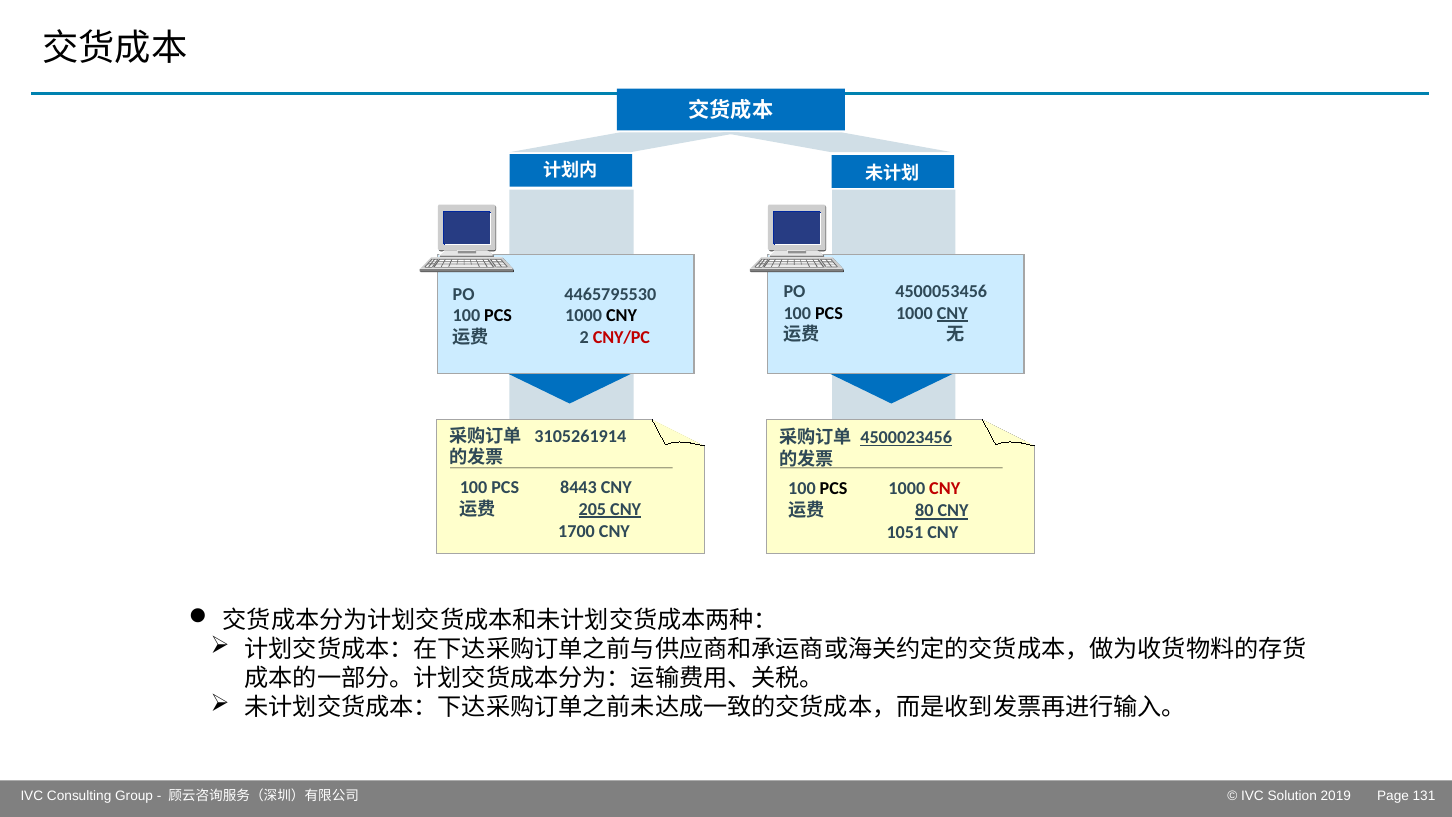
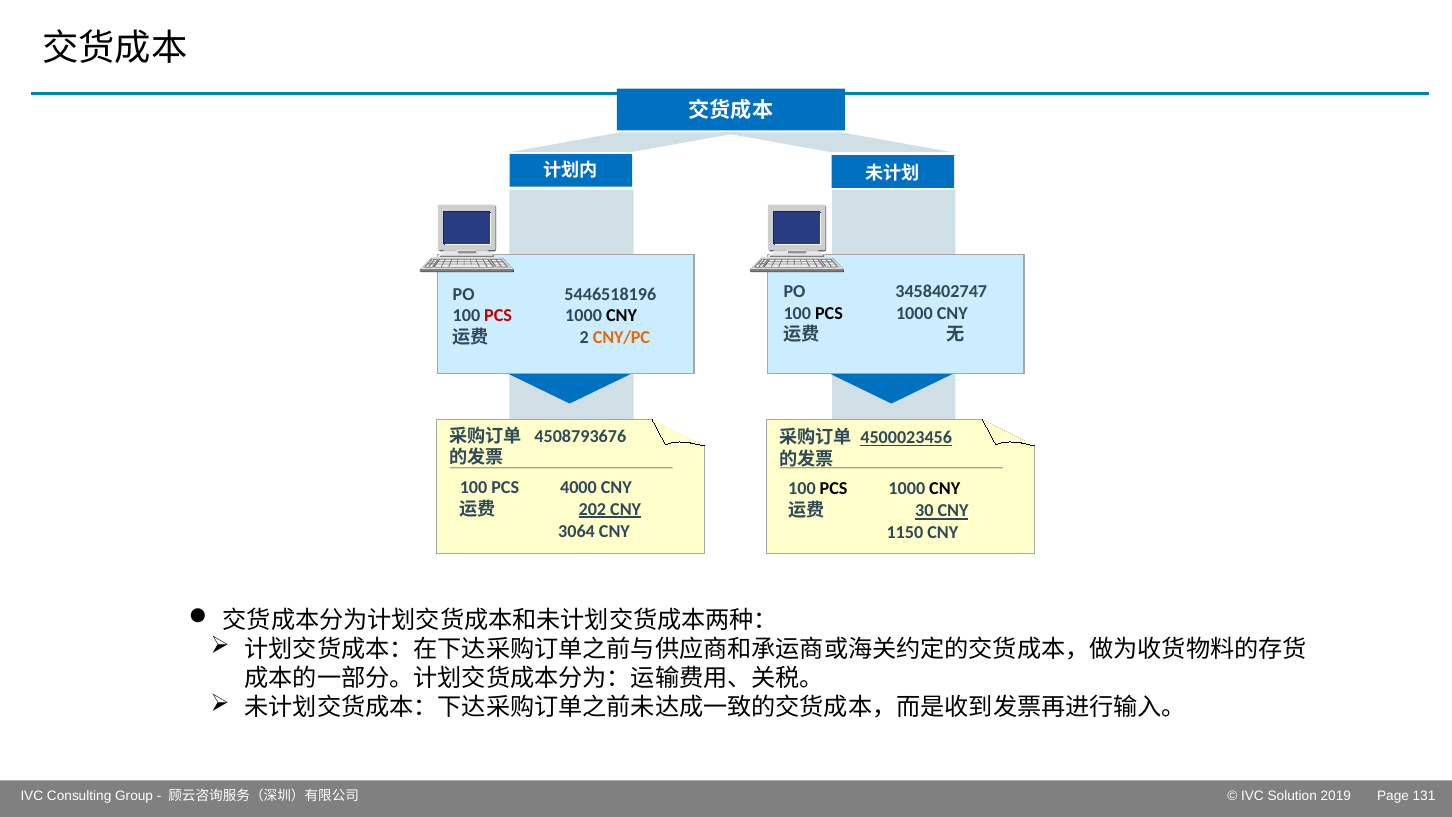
4500053456: 4500053456 -> 3458402747
4465795530: 4465795530 -> 5446518196
CNY at (952, 313) underline: present -> none
PCS at (498, 316) colour: black -> red
CNY/PC colour: red -> orange
3105261914: 3105261914 -> 4508793676
8443: 8443 -> 4000
CNY at (945, 489) colour: red -> black
205: 205 -> 202
80: 80 -> 30
1700: 1700 -> 3064
1051: 1051 -> 1150
